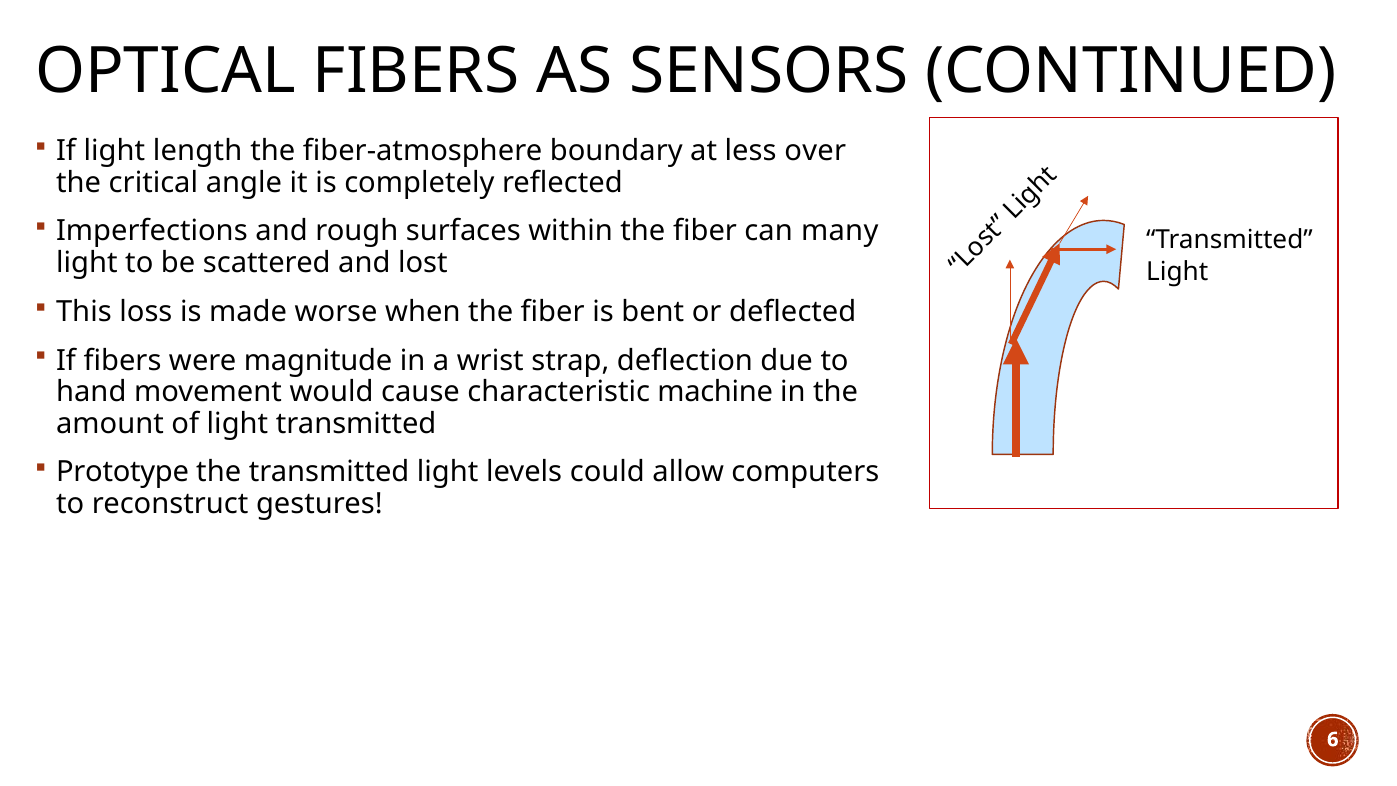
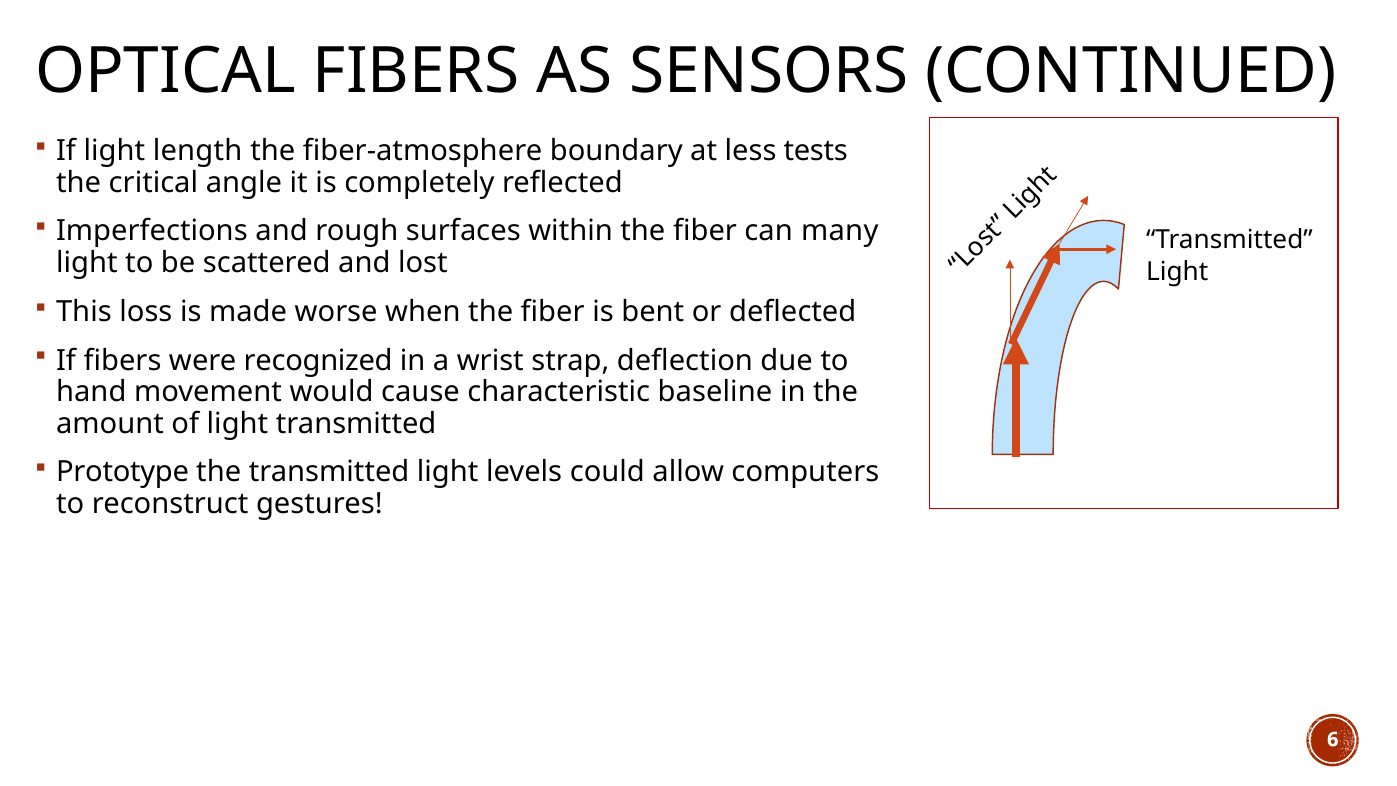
over: over -> tests
magnitude: magnitude -> recognized
machine: machine -> baseline
